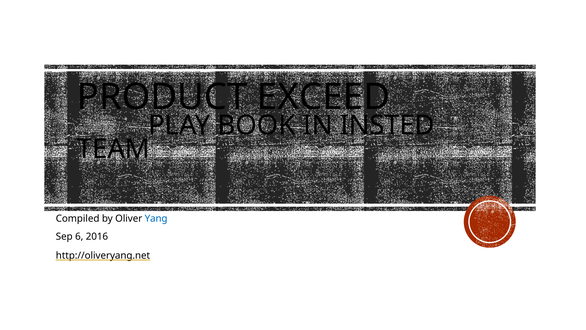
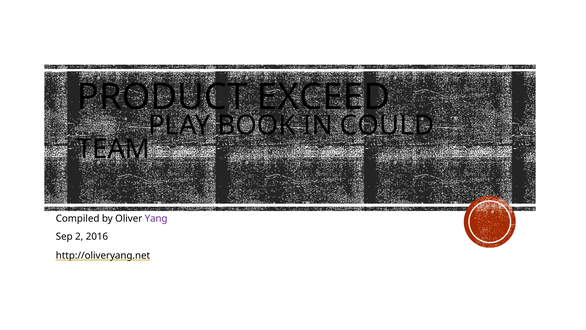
INSTED: INSTED -> COULD
Yang colour: blue -> purple
6: 6 -> 2
